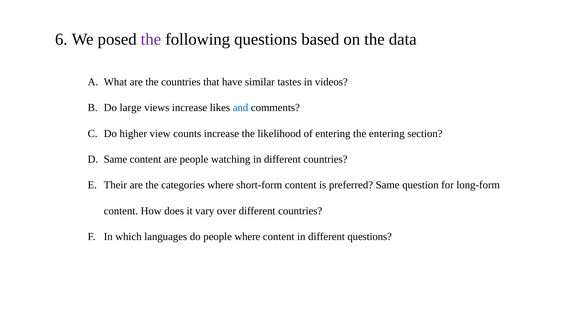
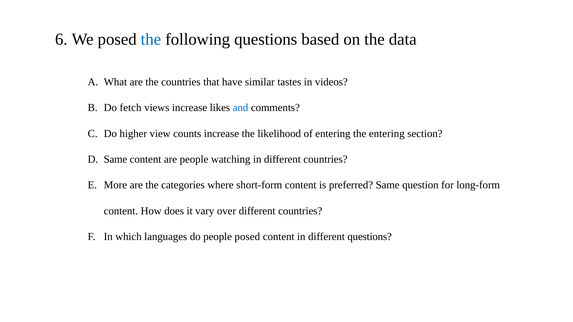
the at (151, 39) colour: purple -> blue
large: large -> fetch
Their: Their -> More
people where: where -> posed
